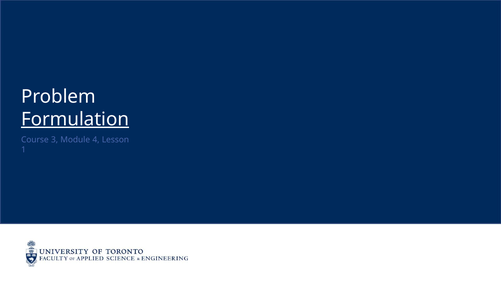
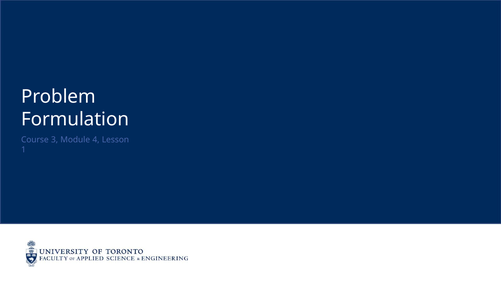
Formulation underline: present -> none
